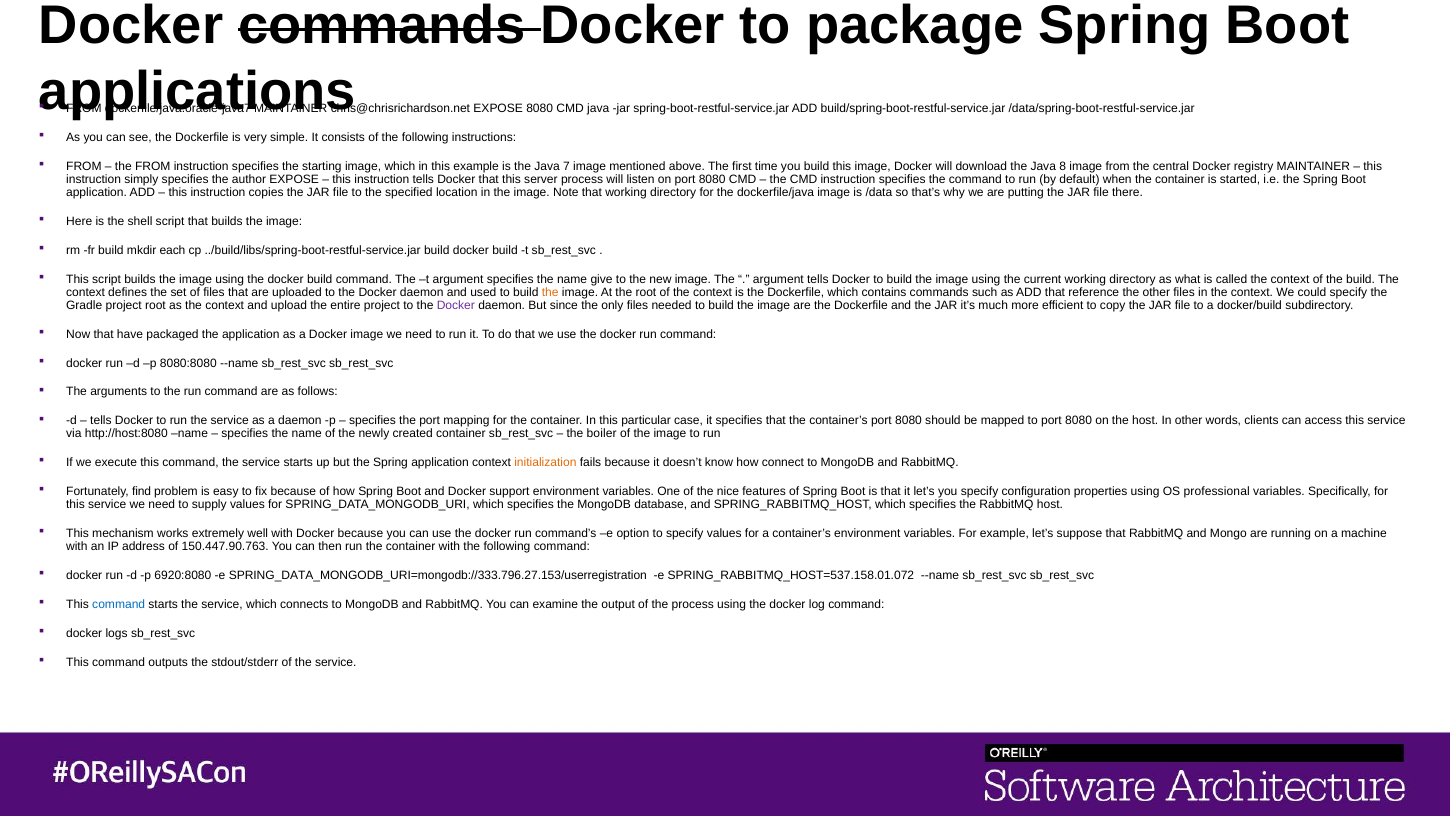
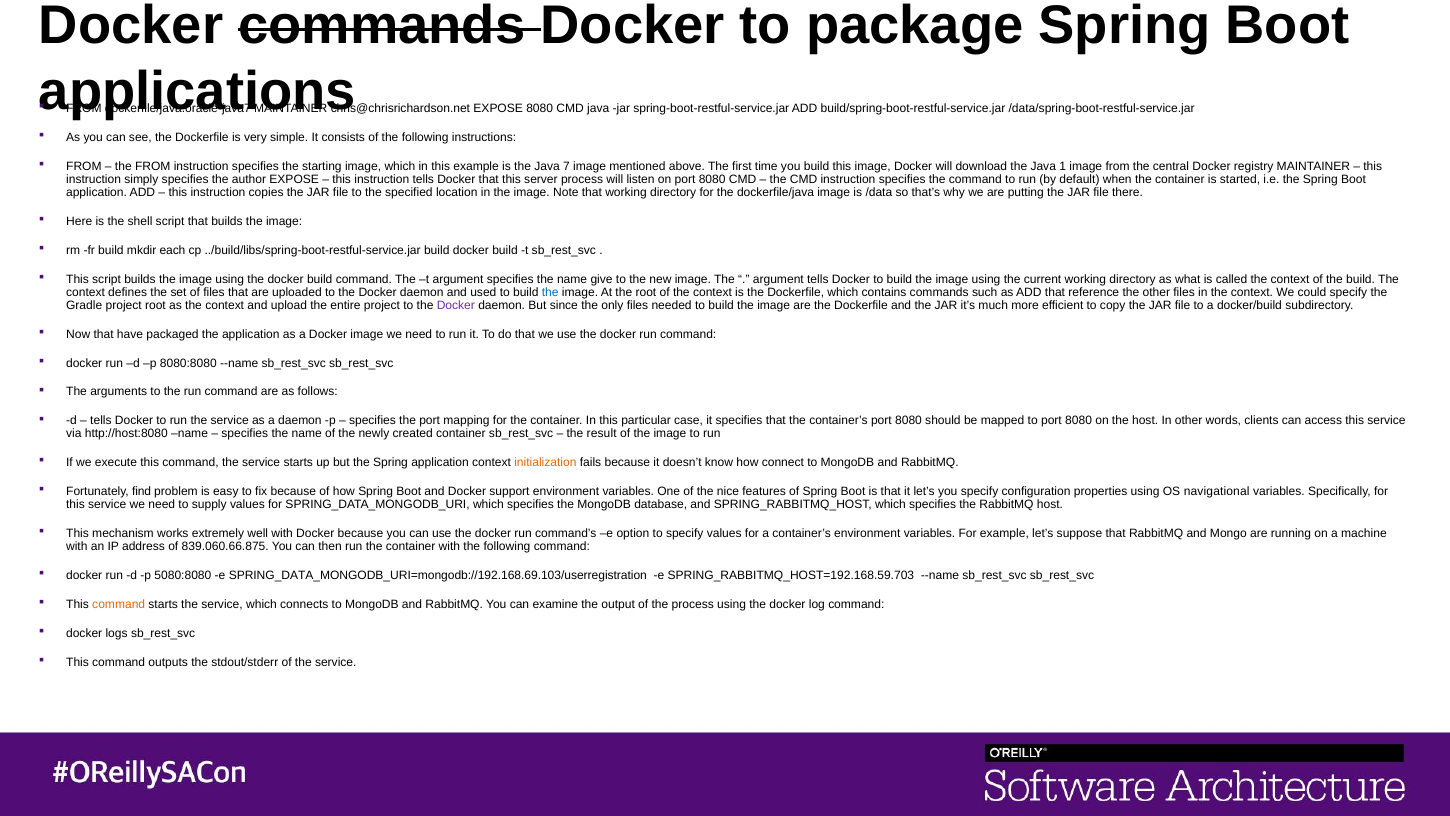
8: 8 -> 1
the at (550, 292) colour: orange -> blue
boiler: boiler -> result
professional: professional -> navigational
150.447.90.763: 150.447.90.763 -> 839.060.66.875
6920:8080: 6920:8080 -> 5080:8080
SPRING_DATA_MONGODB_URI=mongodb://333.796.27.153/userregistration: SPRING_DATA_MONGODB_URI=mongodb://333.796.27.153/userregistration -> SPRING_DATA_MONGODB_URI=mongodb://192.168.69.103/userregistration
SPRING_RABBITMQ_HOST=537.158.01.072: SPRING_RABBITMQ_HOST=537.158.01.072 -> SPRING_RABBITMQ_HOST=192.168.59.703
command at (119, 604) colour: blue -> orange
